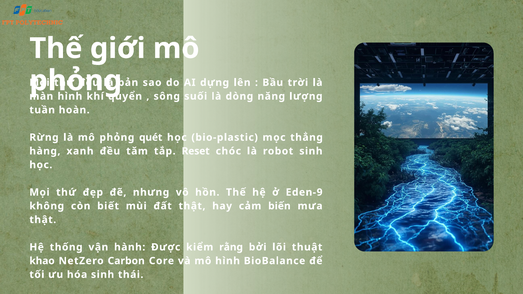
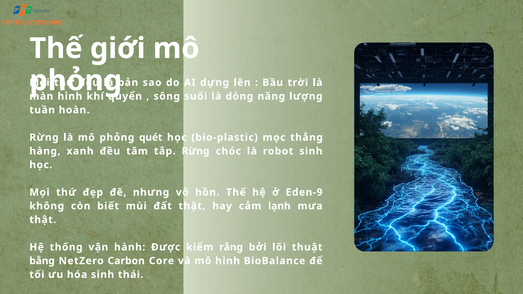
tắp Reset: Reset -> Rừng
biến: biến -> lạnh
khao: khao -> bằng
